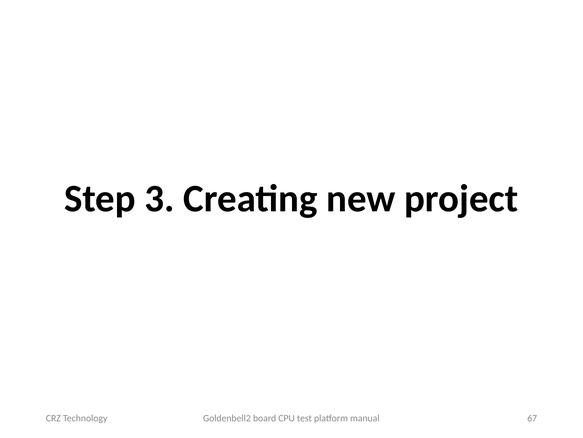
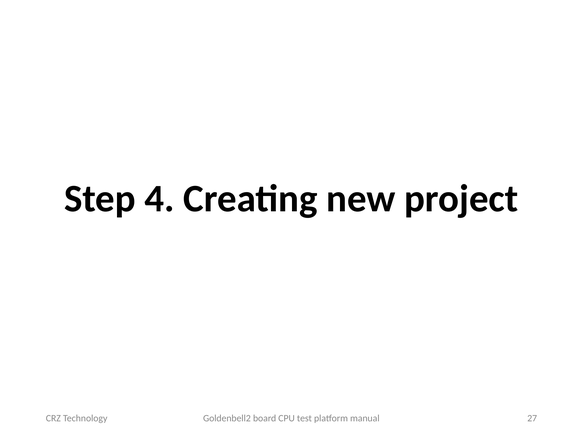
3: 3 -> 4
67: 67 -> 27
